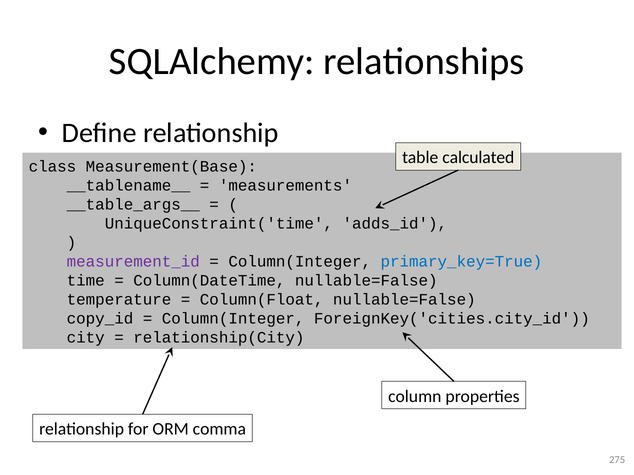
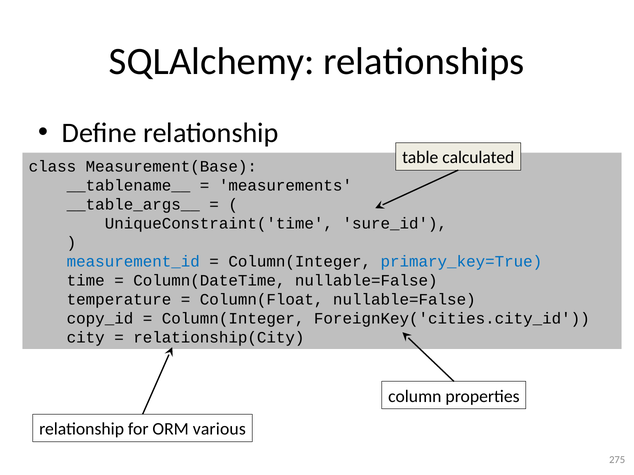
adds_id: adds_id -> sure_id
measurement_id colour: purple -> blue
comma: comma -> various
